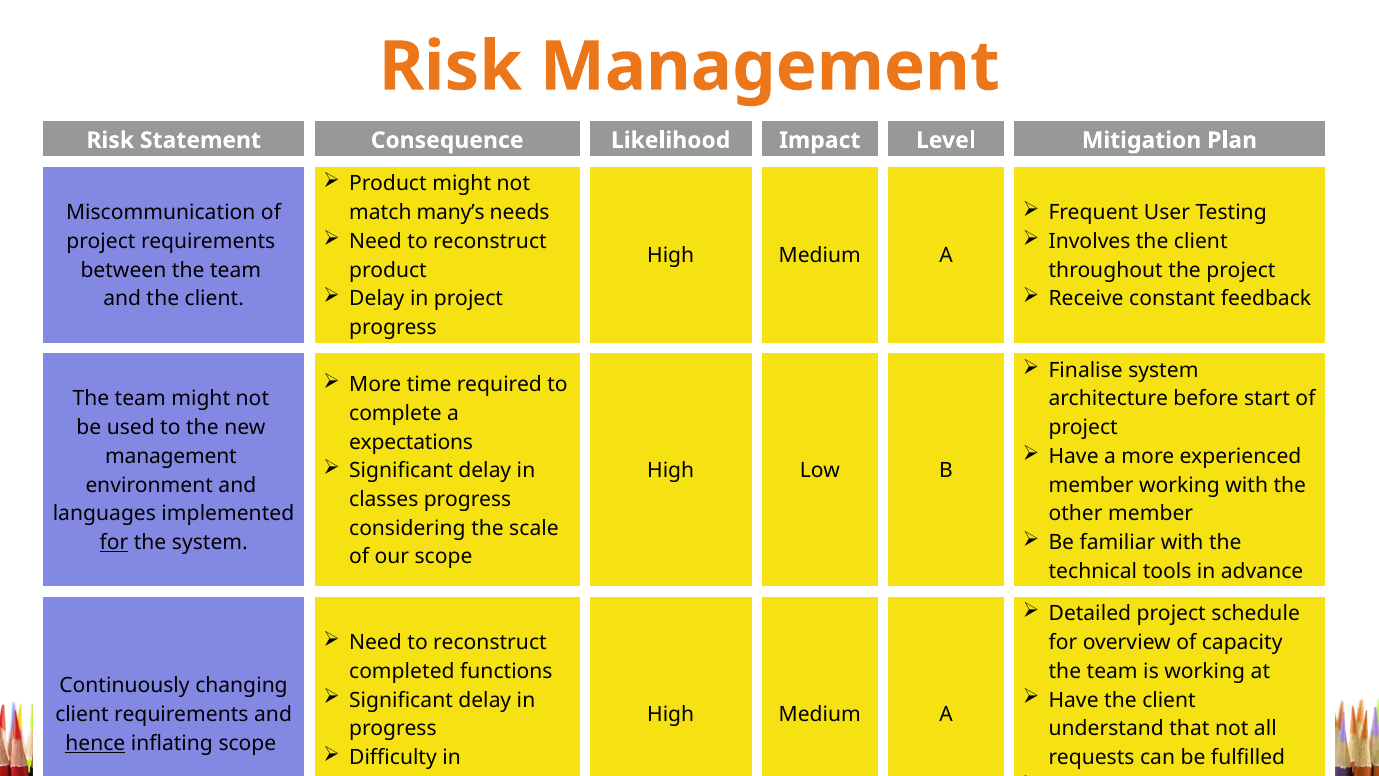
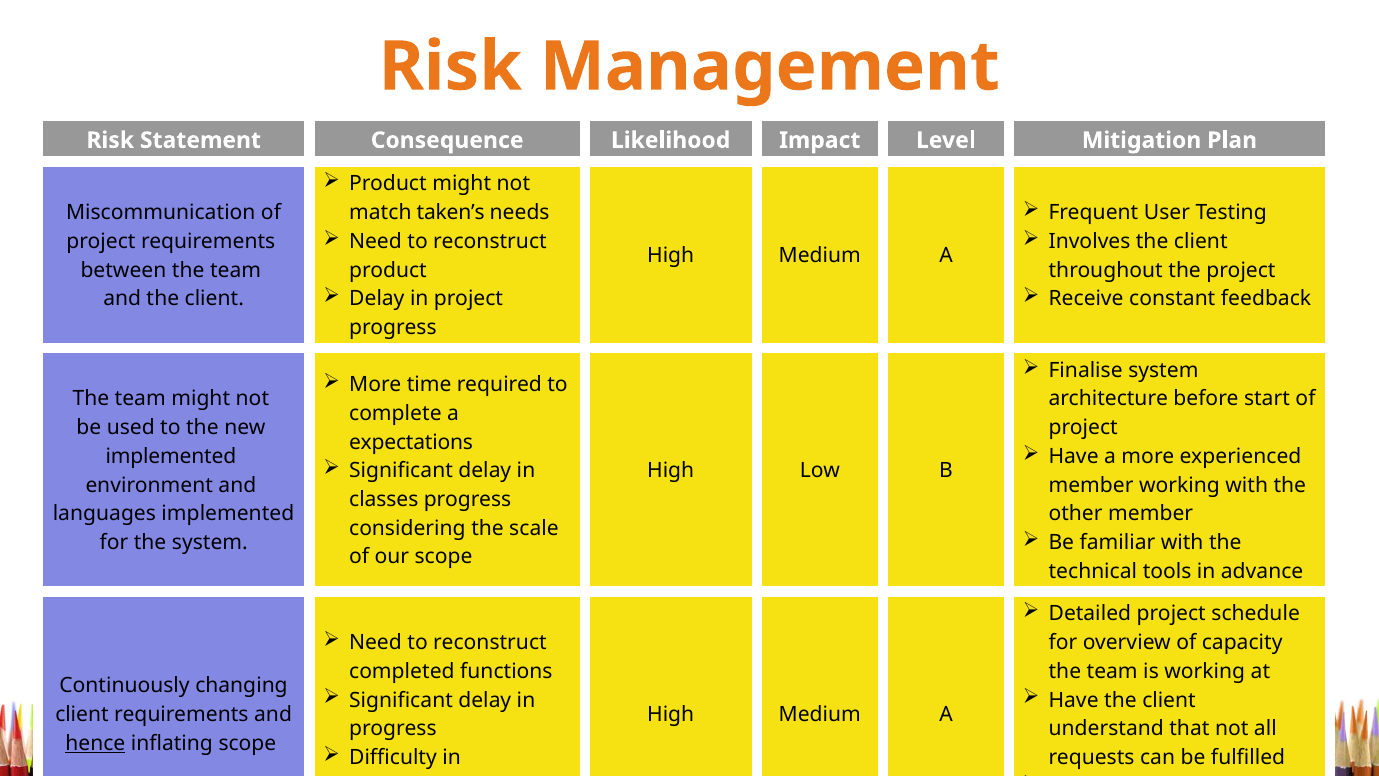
many’s: many’s -> taken’s
management at (171, 456): management -> implemented
for at (114, 542) underline: present -> none
